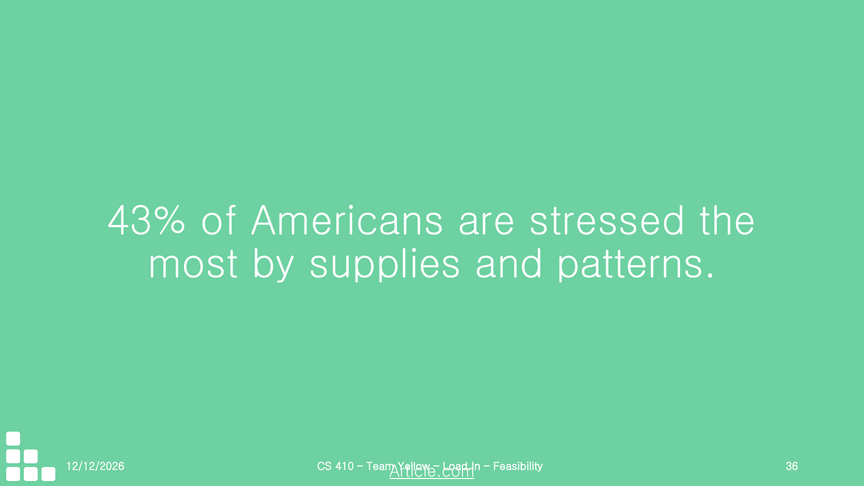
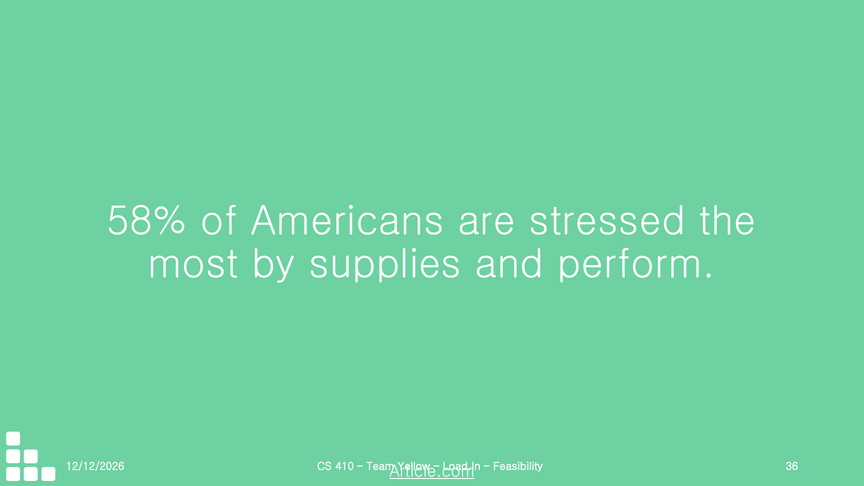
43%: 43% -> 58%
patterns: patterns -> perform
